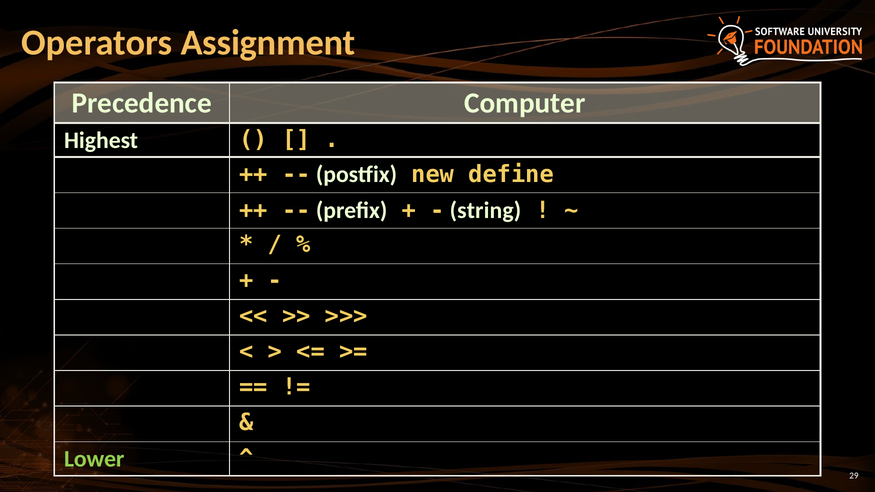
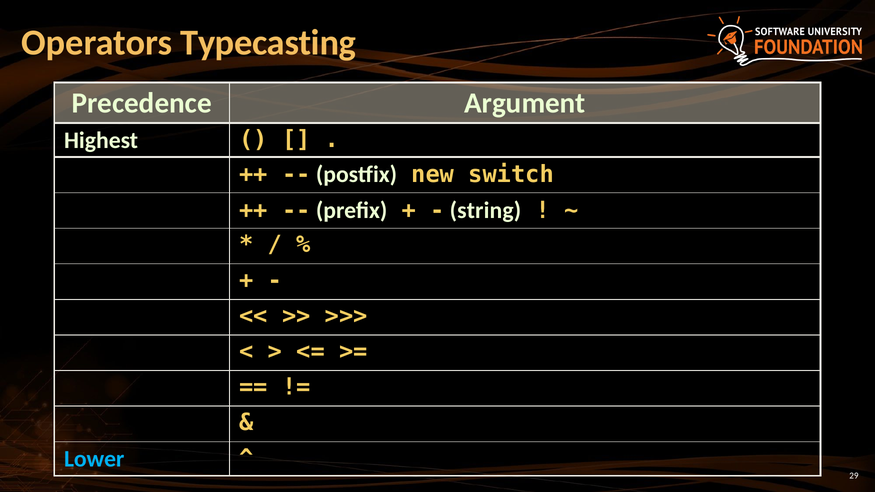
Assignment: Assignment -> Typecasting
Computer: Computer -> Argument
define: define -> switch
Lower colour: light green -> light blue
